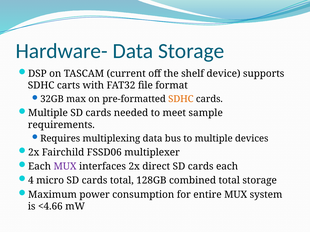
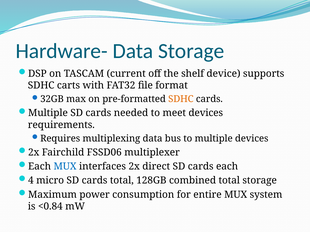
meet sample: sample -> devices
MUX at (65, 167) colour: purple -> blue
<4.66: <4.66 -> <0.84
